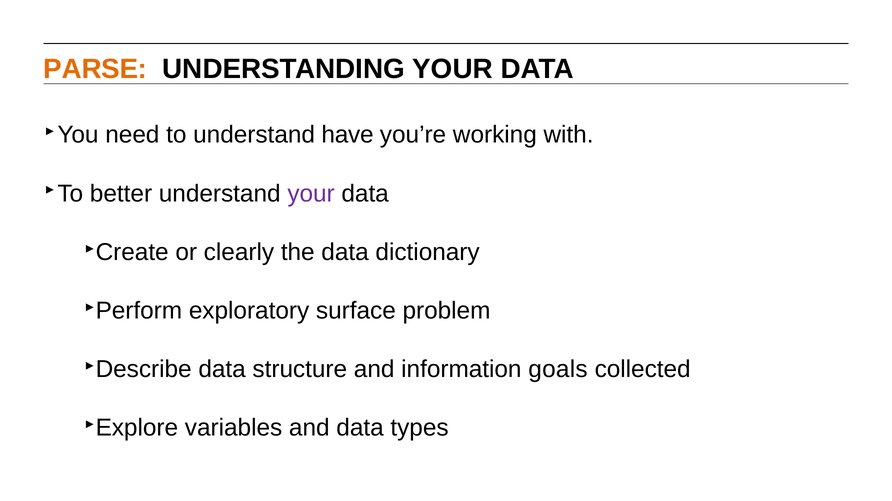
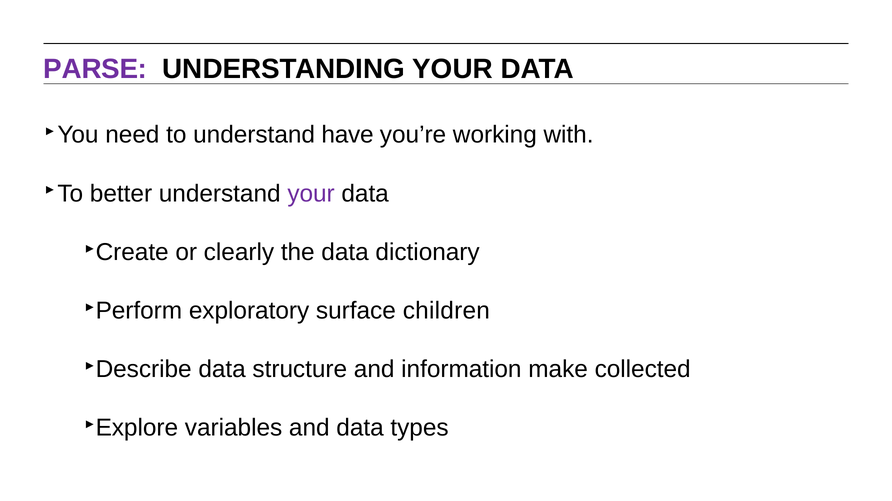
PARSE colour: orange -> purple
problem: problem -> children
goals: goals -> make
